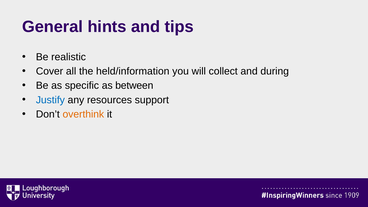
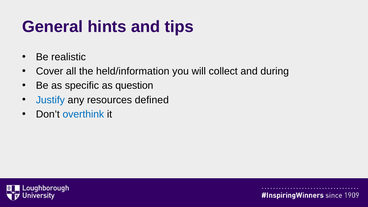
between: between -> question
support: support -> defined
overthink colour: orange -> blue
